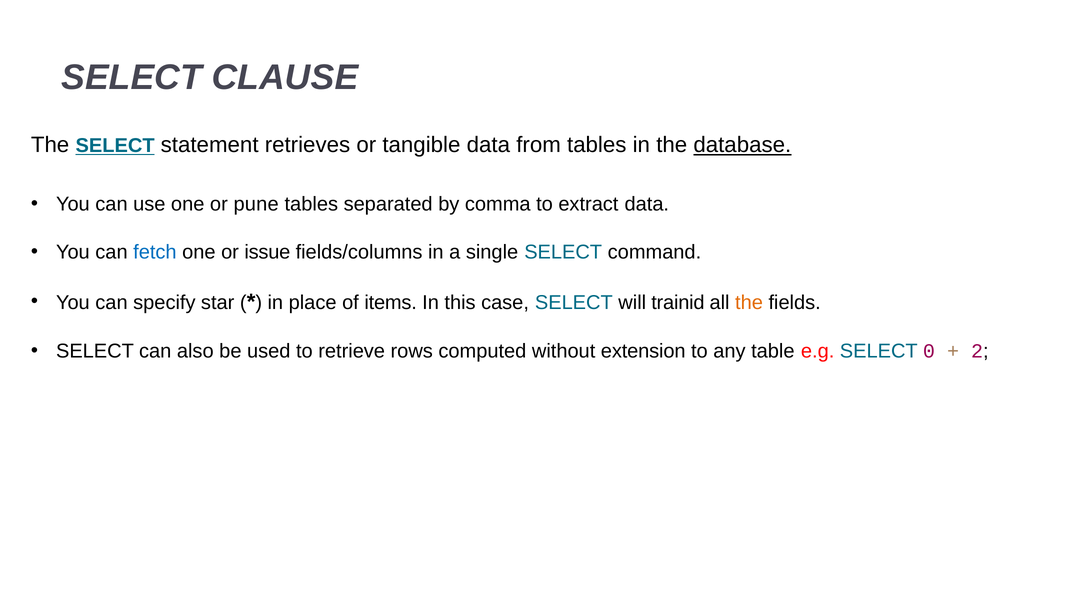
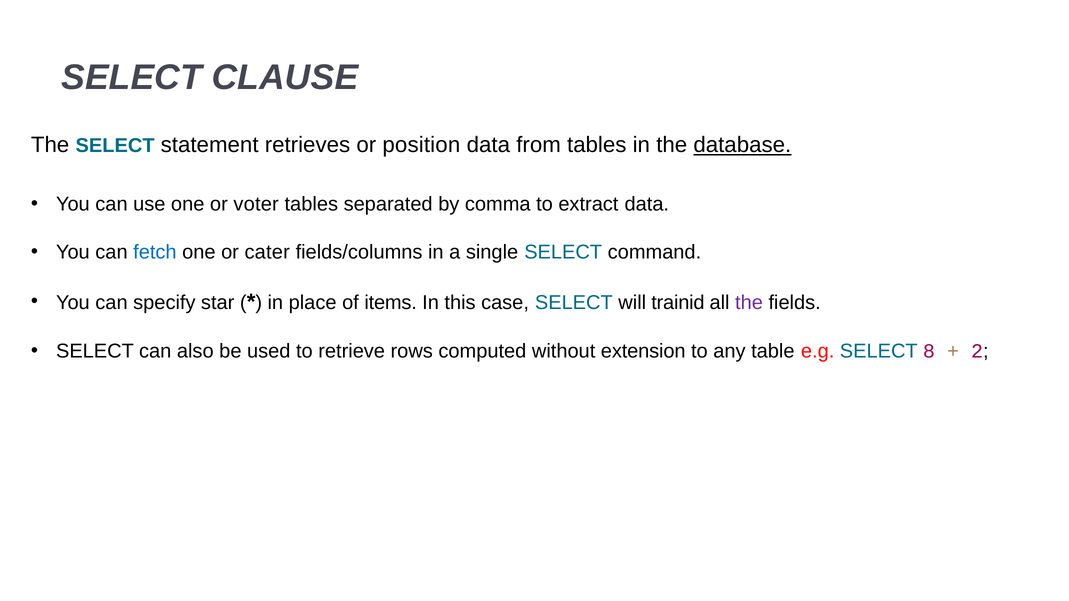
SELECT at (115, 146) underline: present -> none
tangible: tangible -> position
pune: pune -> voter
issue: issue -> cater
the at (749, 303) colour: orange -> purple
0: 0 -> 8
